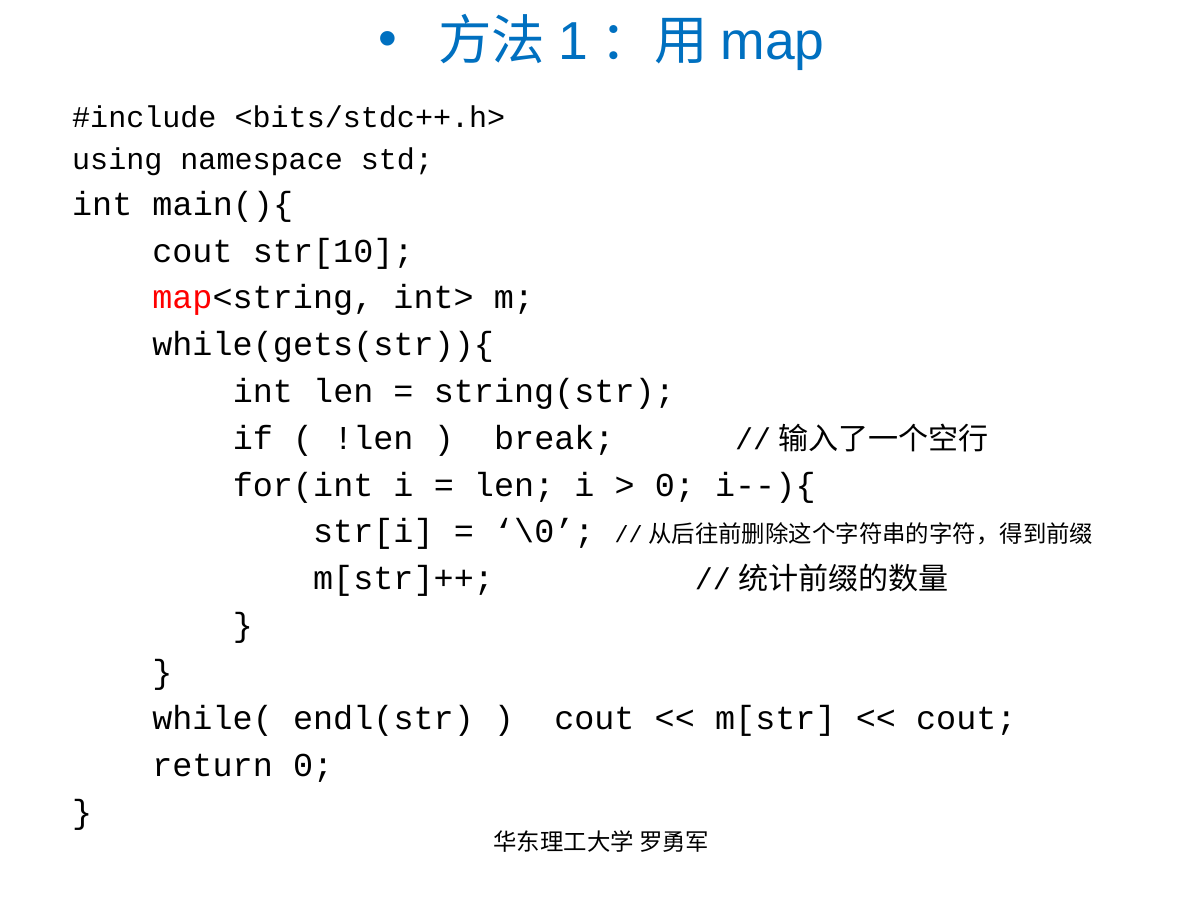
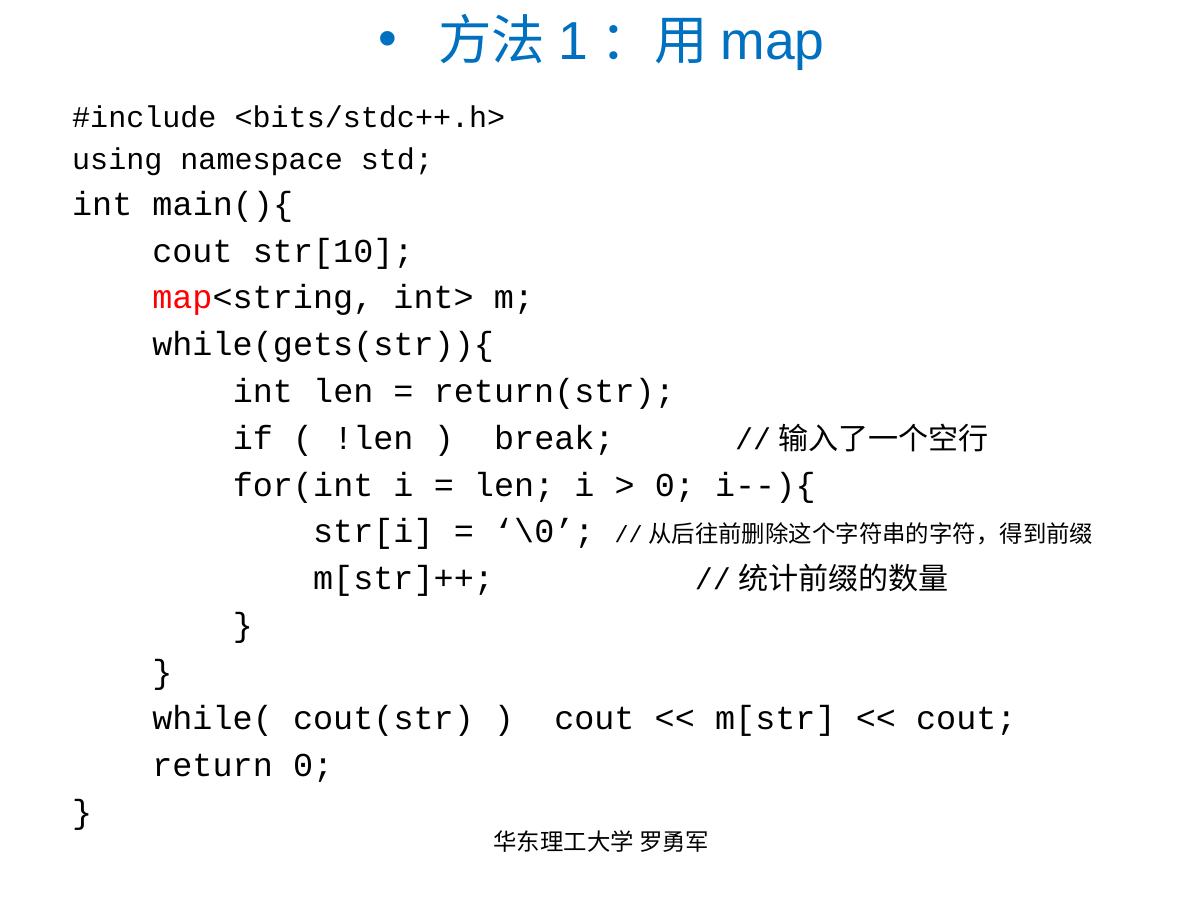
string(str: string(str -> return(str
endl(str: endl(str -> cout(str
